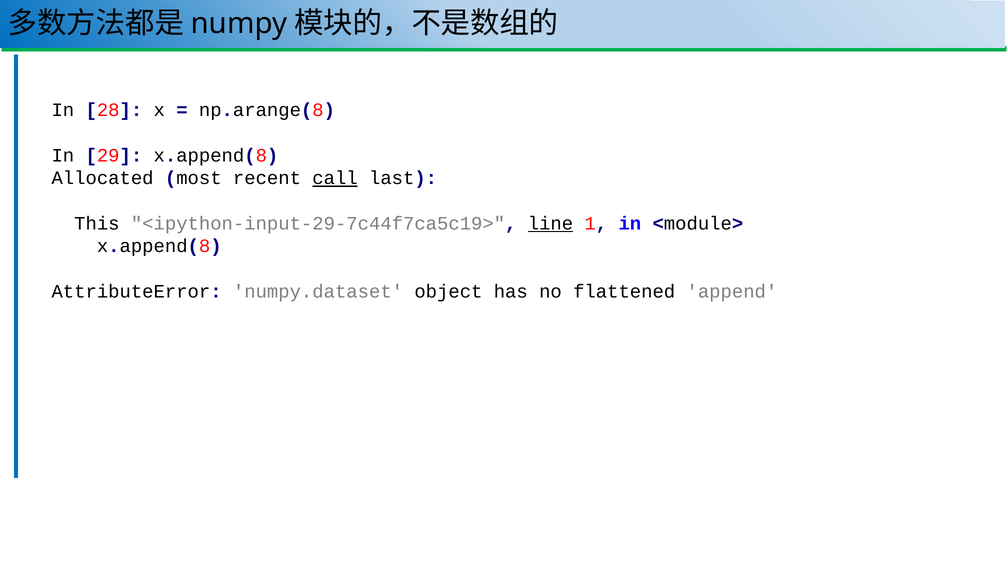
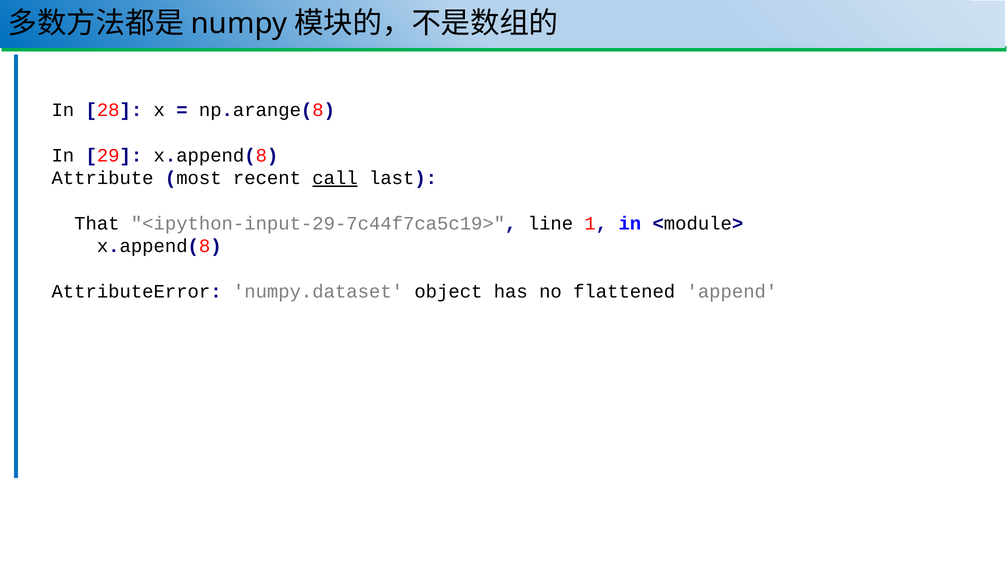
Allocated: Allocated -> Attribute
This: This -> That
line underline: present -> none
